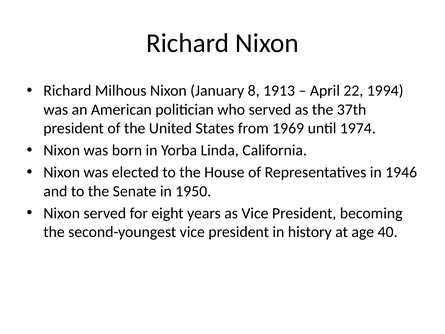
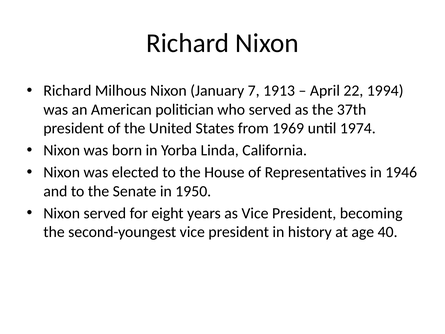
8: 8 -> 7
